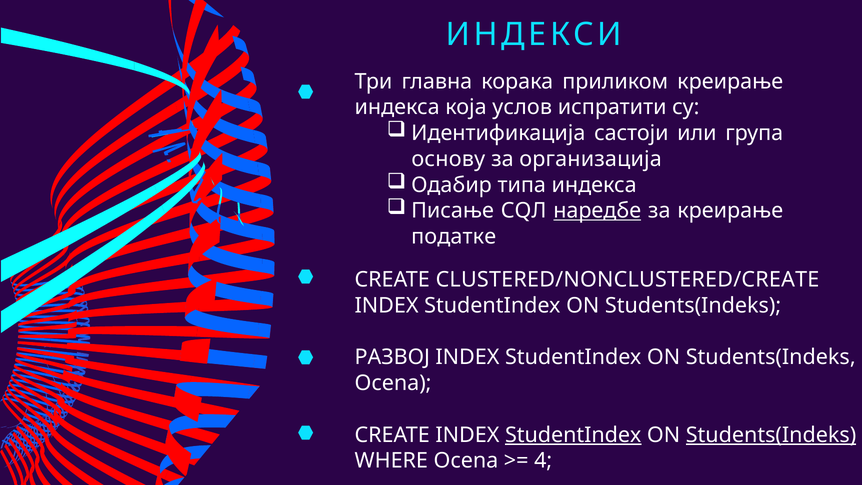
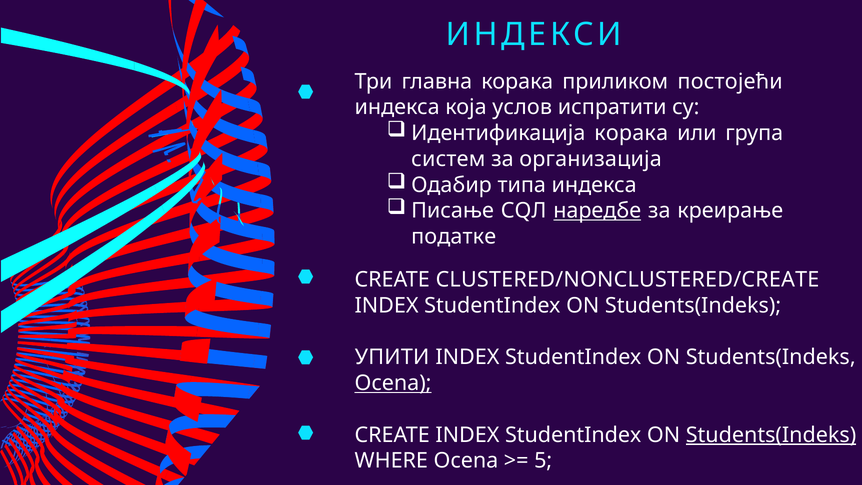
приликом креирање: креирање -> постојећи
Идентификација састоји: састоји -> корака
основу: основу -> систем
РАЗВОЈ: РАЗВОЈ -> УПИТИ
Ocena at (393, 383) underline: none -> present
StudentIndex at (573, 435) underline: present -> none
4: 4 -> 5
